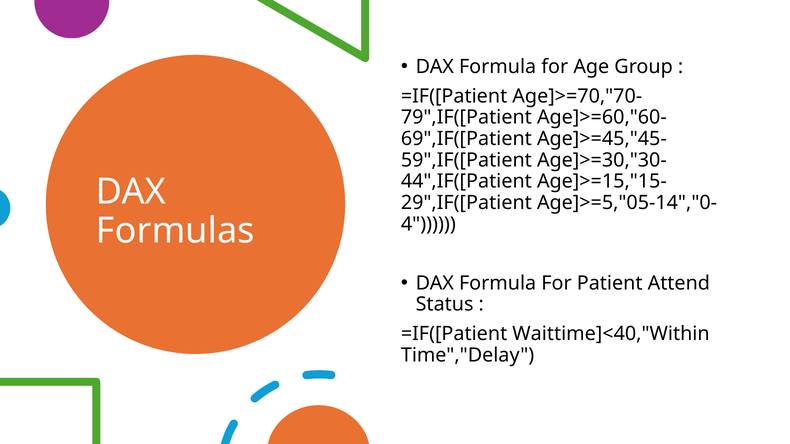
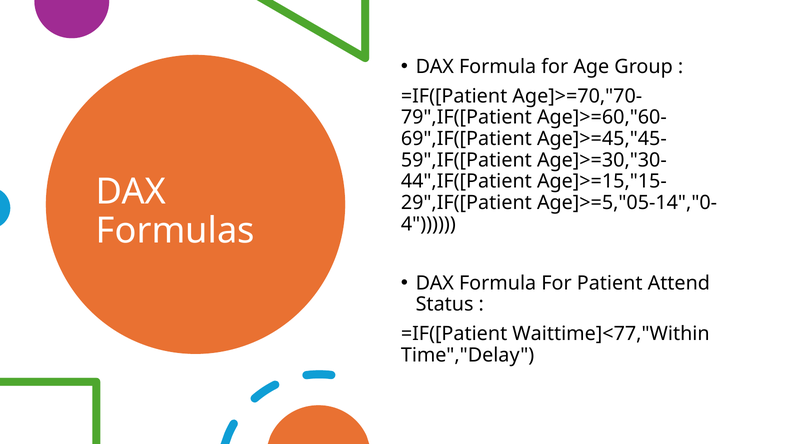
Waittime]<40,"Within: Waittime]<40,"Within -> Waittime]<77,"Within
